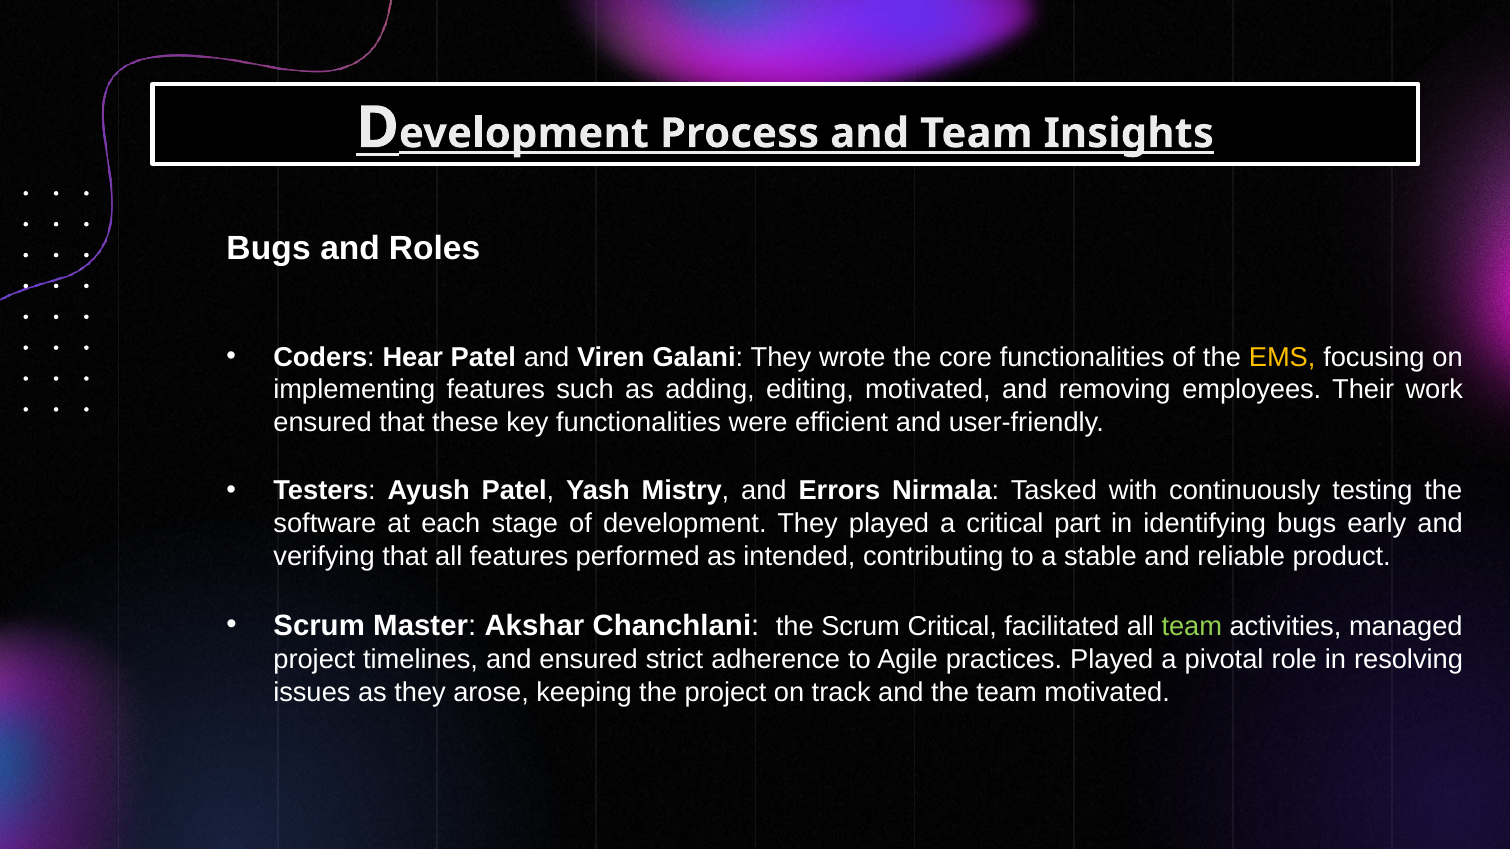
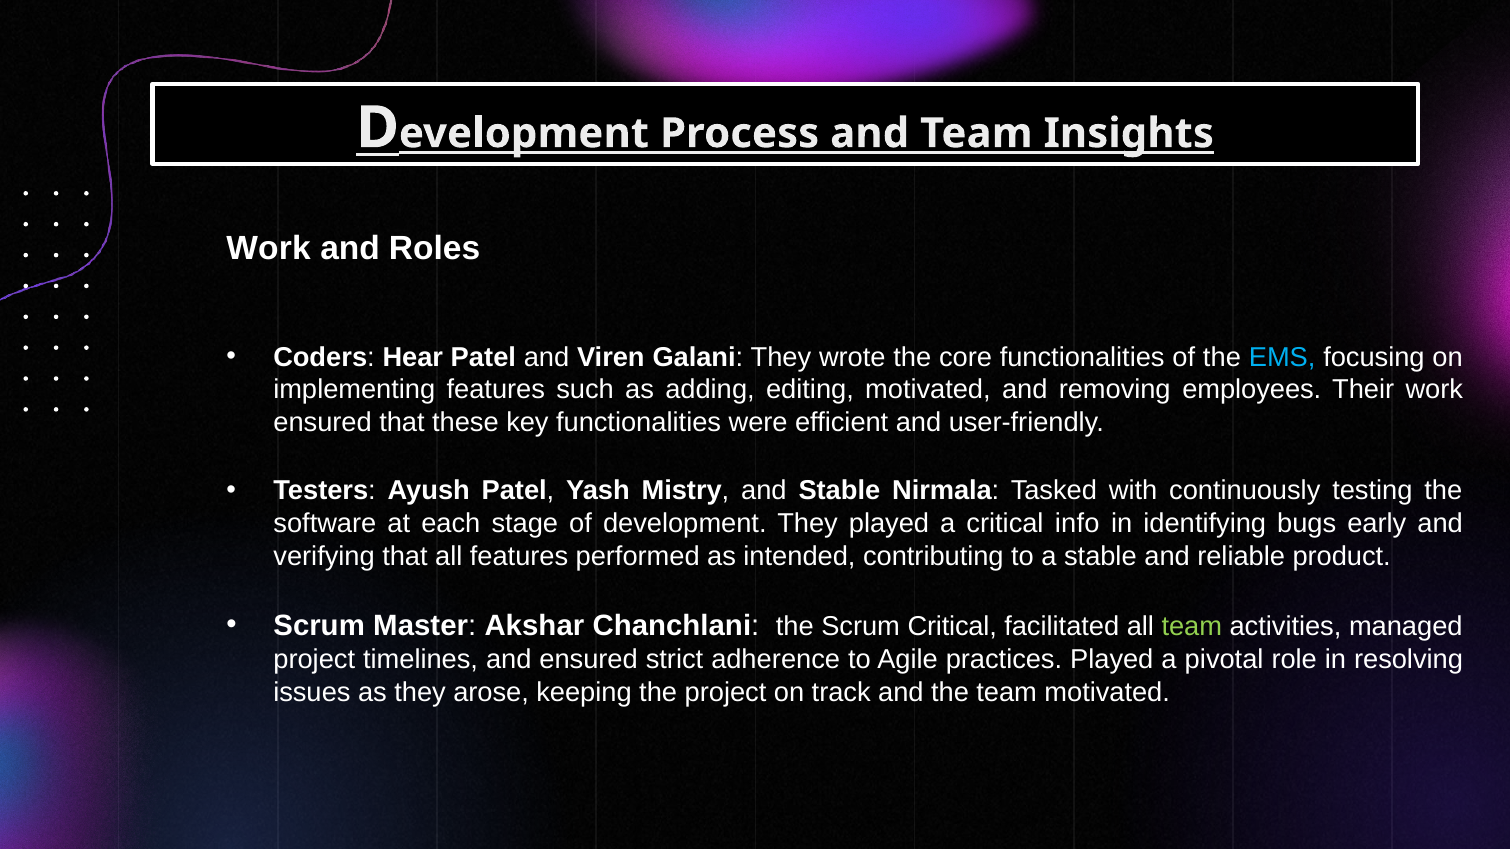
Bugs at (269, 249): Bugs -> Work
EMS colour: yellow -> light blue
and Errors: Errors -> Stable
part: part -> info
